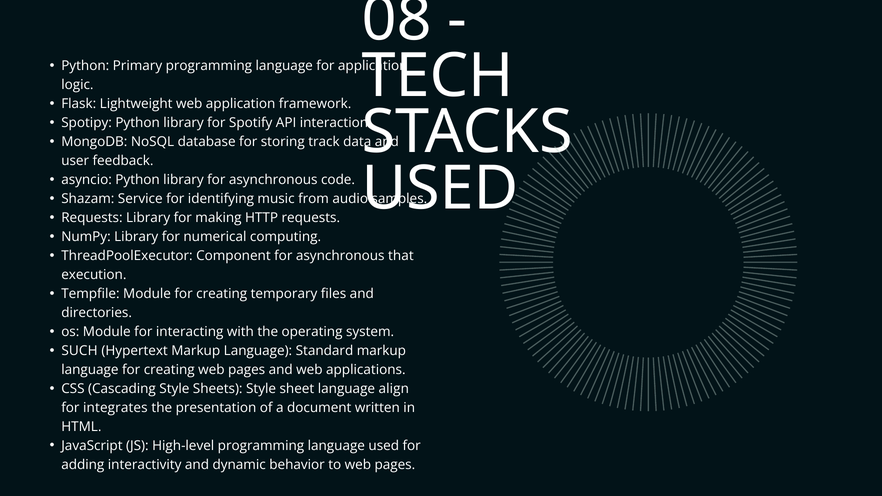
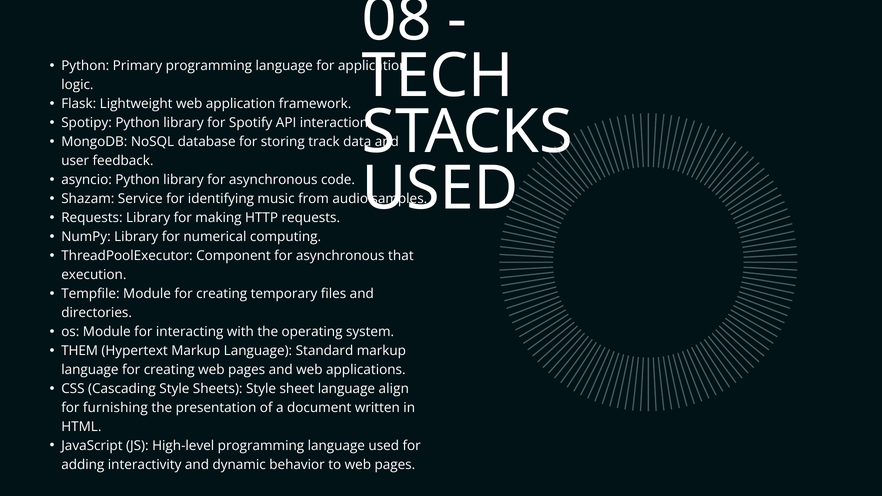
SUCH: SUCH -> THEM
integrates: integrates -> furnishing
